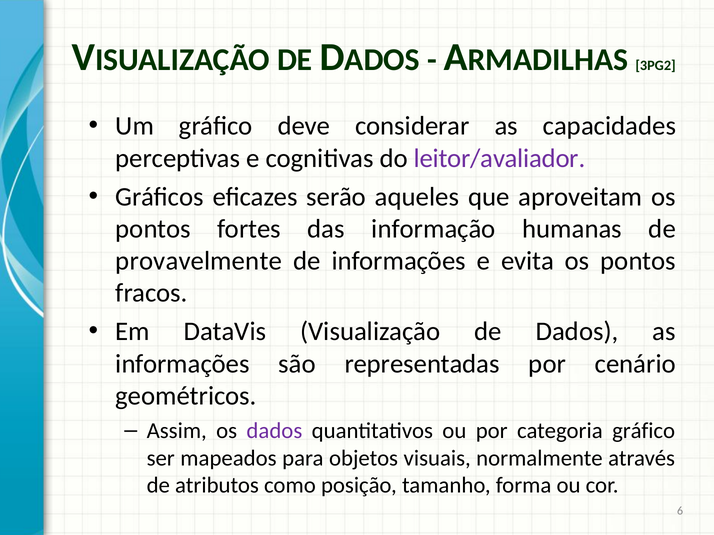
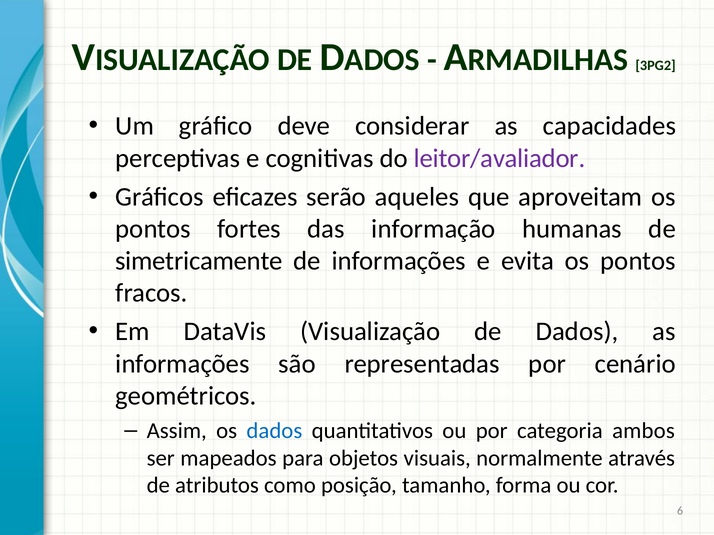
provavelmente: provavelmente -> simetricamente
dados at (274, 431) colour: purple -> blue
categoria gráfico: gráfico -> ambos
